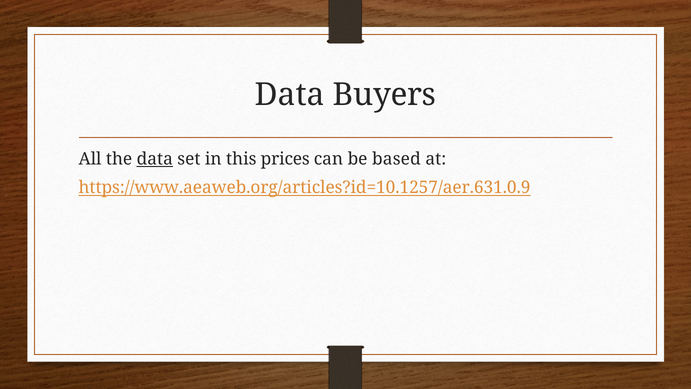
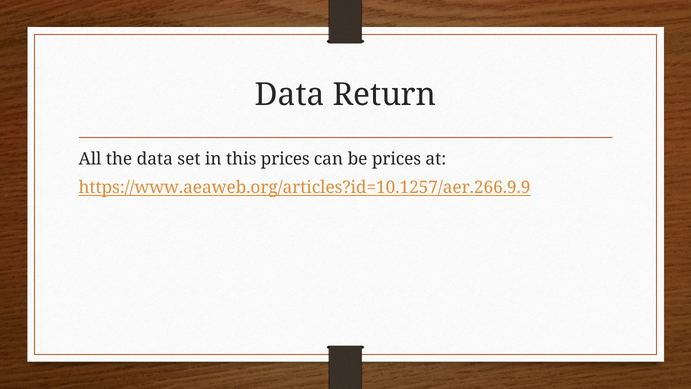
Buyers: Buyers -> Return
data at (155, 159) underline: present -> none
be based: based -> prices
https://www.aeaweb.org/articles?id=10.1257/aer.631.0.9: https://www.aeaweb.org/articles?id=10.1257/aer.631.0.9 -> https://www.aeaweb.org/articles?id=10.1257/aer.266.9.9
